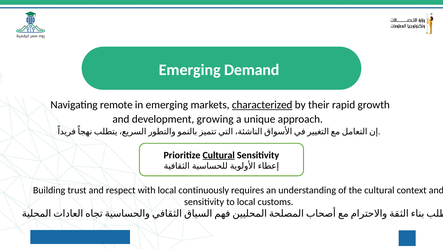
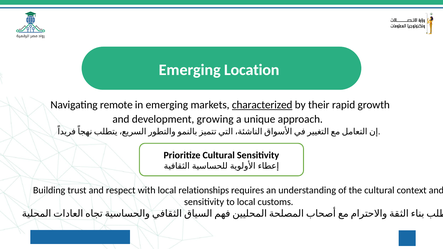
Demand: Demand -> Location
Cultural at (219, 155) underline: present -> none
continuously: continuously -> relationships
